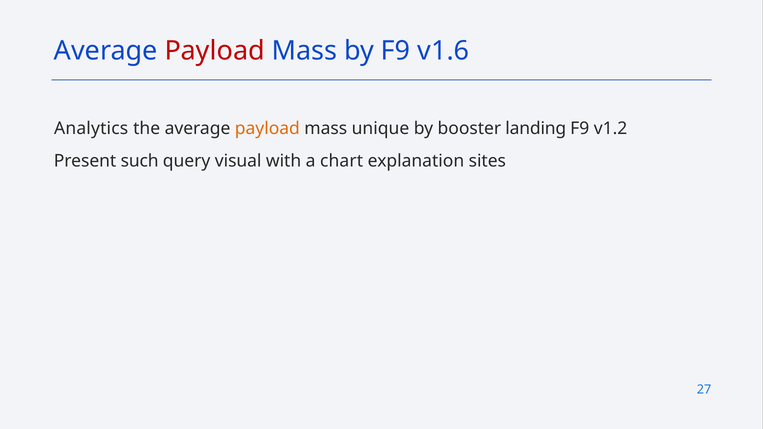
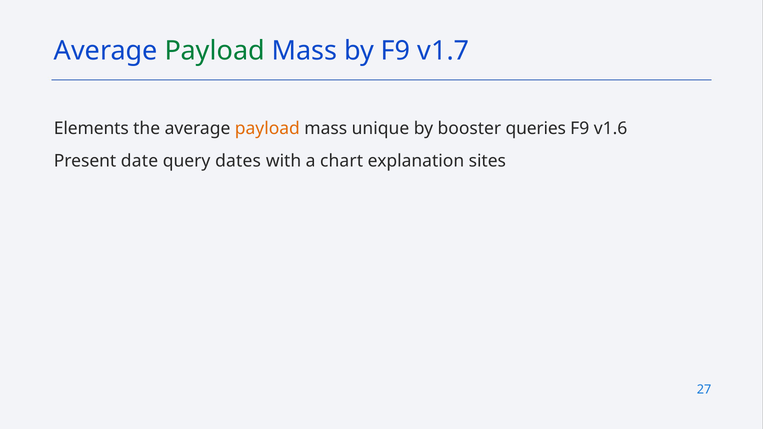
Payload at (215, 51) colour: red -> green
v1.6: v1.6 -> v1.7
Analytics: Analytics -> Elements
landing: landing -> queries
v1.2: v1.2 -> v1.6
such: such -> date
visual: visual -> dates
